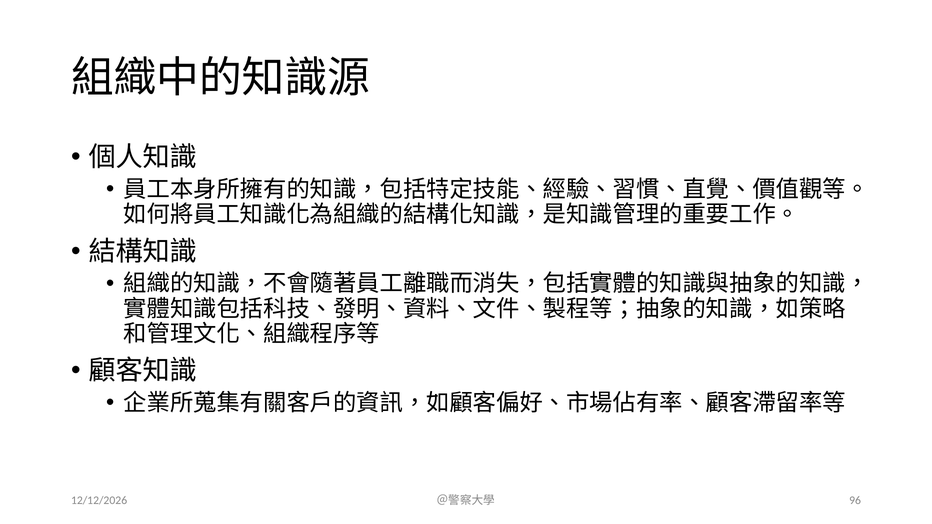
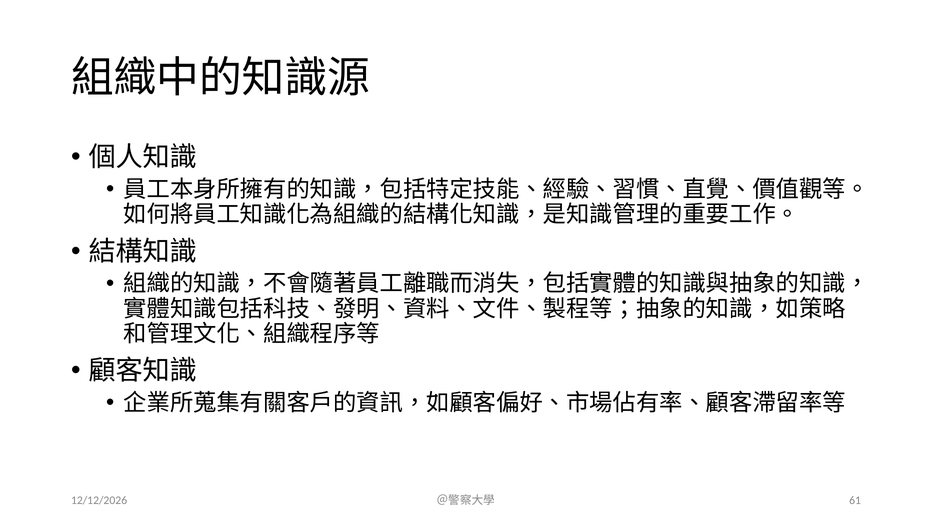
96: 96 -> 61
